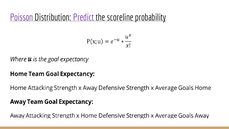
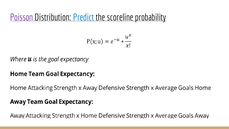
Predict colour: purple -> blue
